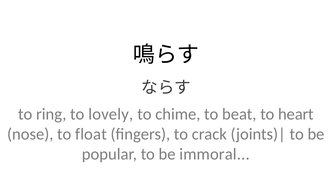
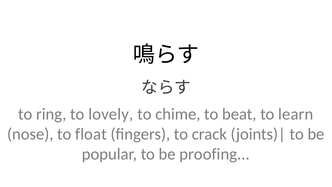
heart: heart -> learn
immoral: immoral -> proofing
